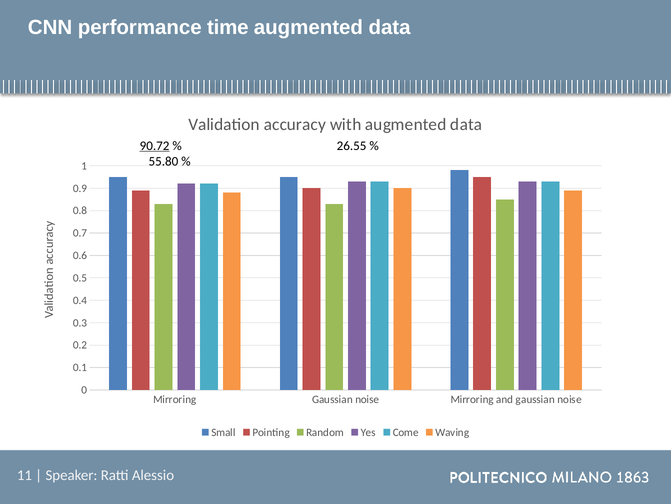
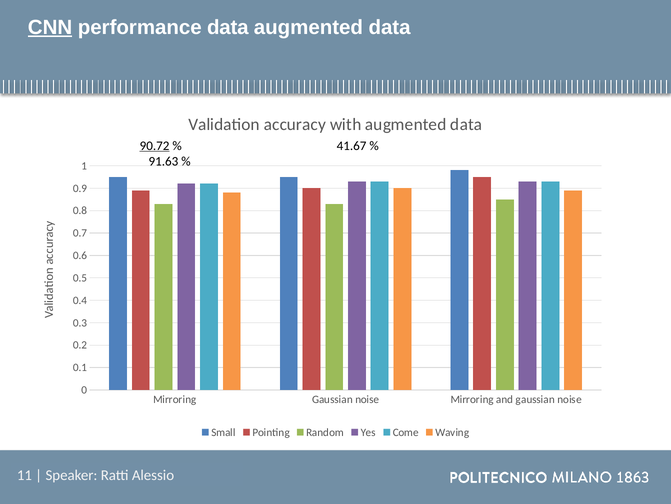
CNN underline: none -> present
performance time: time -> data
26.55: 26.55 -> 41.67
55.80: 55.80 -> 91.63
